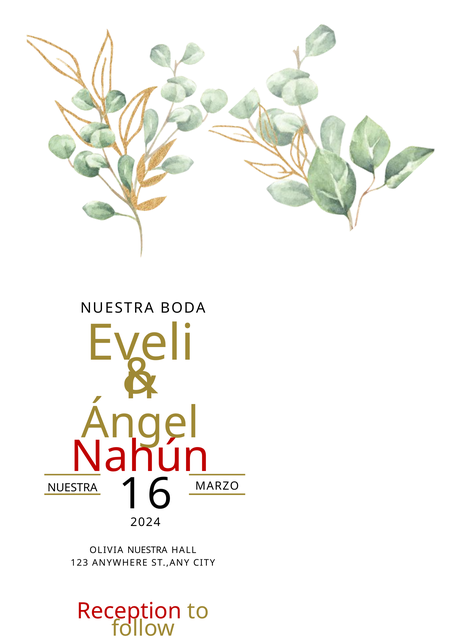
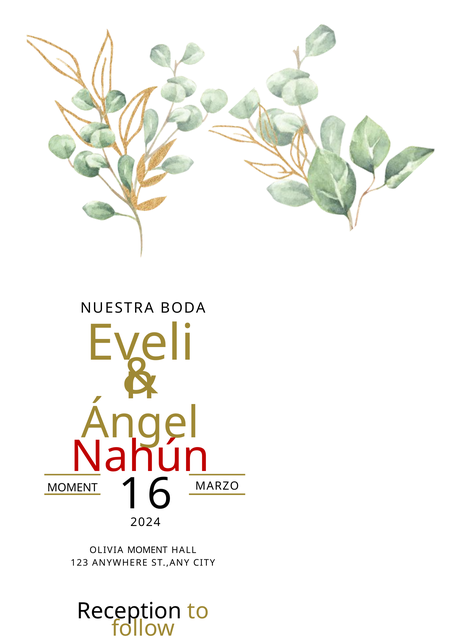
NUESTRA at (72, 488): NUESTRA -> MOMENT
OLIVIA NUESTRA: NUESTRA -> MOMENT
Reception colour: red -> black
